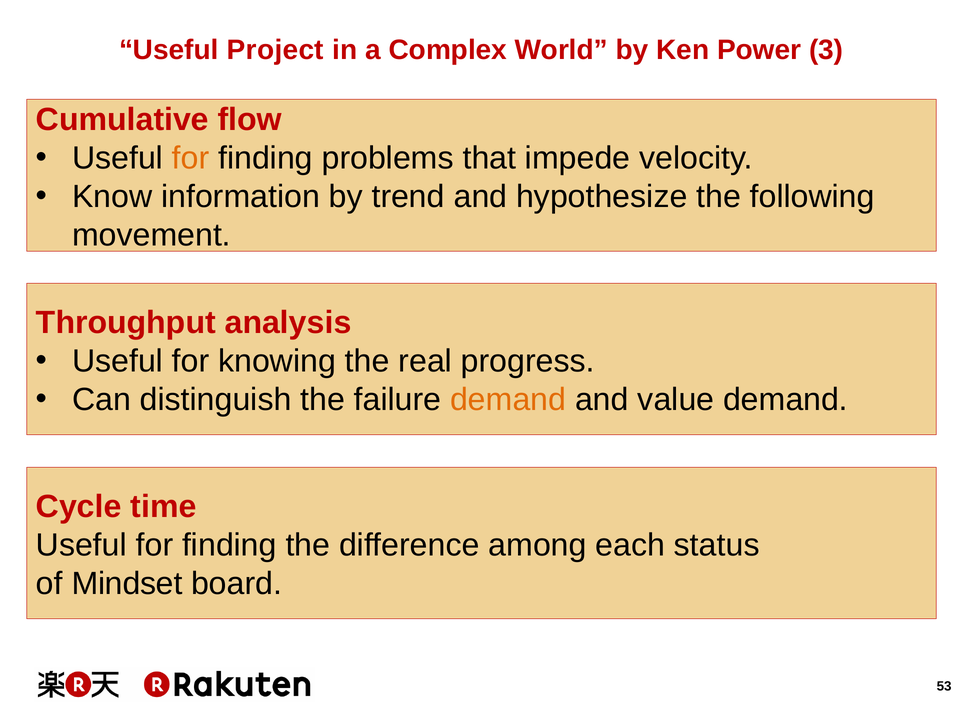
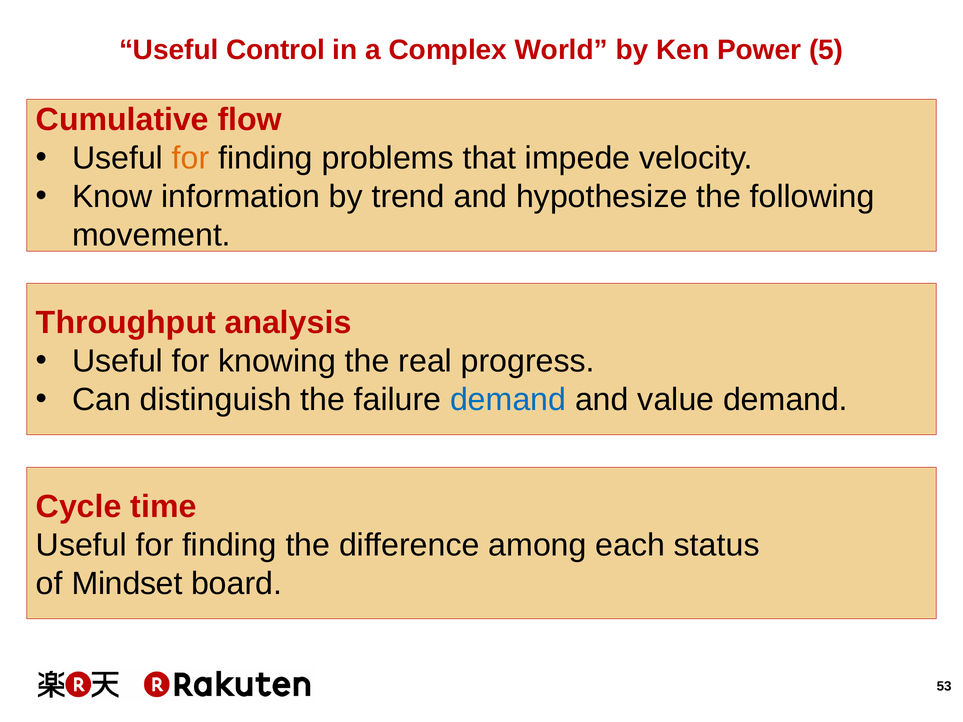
Project: Project -> Control
3: 3 -> 5
demand at (508, 400) colour: orange -> blue
